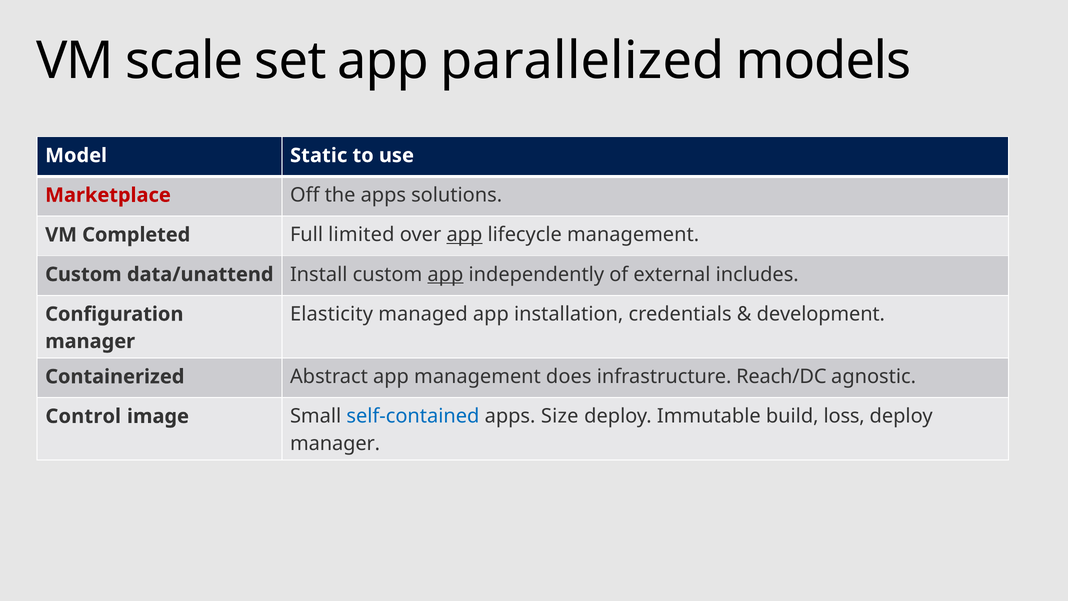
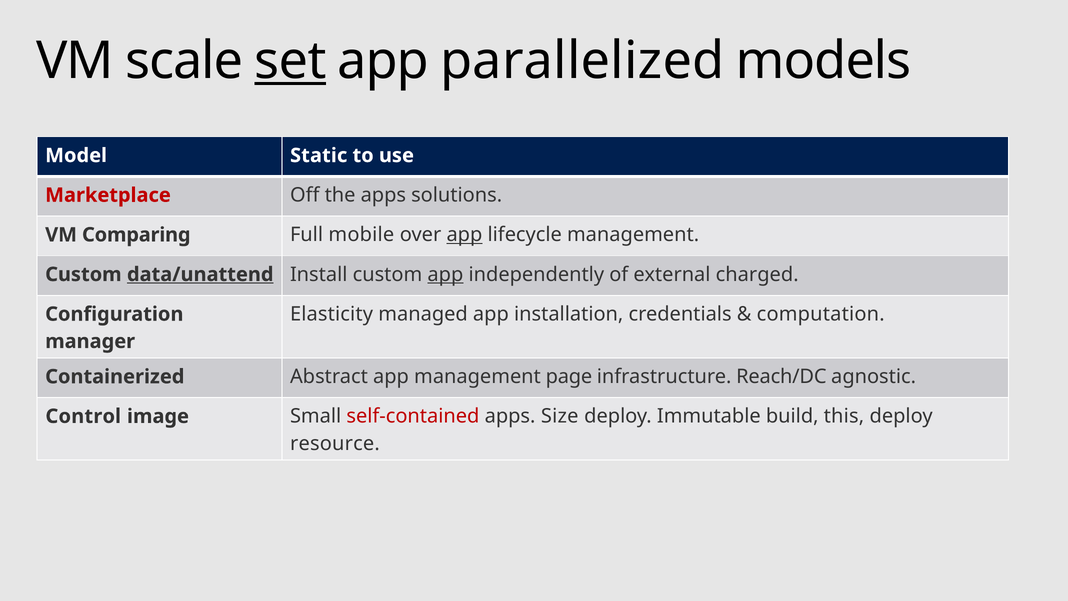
set underline: none -> present
Completed: Completed -> Comparing
limited: limited -> mobile
data/unattend underline: none -> present
includes: includes -> charged
development: development -> computation
does: does -> page
self-contained colour: blue -> red
loss: loss -> this
manager at (335, 443): manager -> resource
